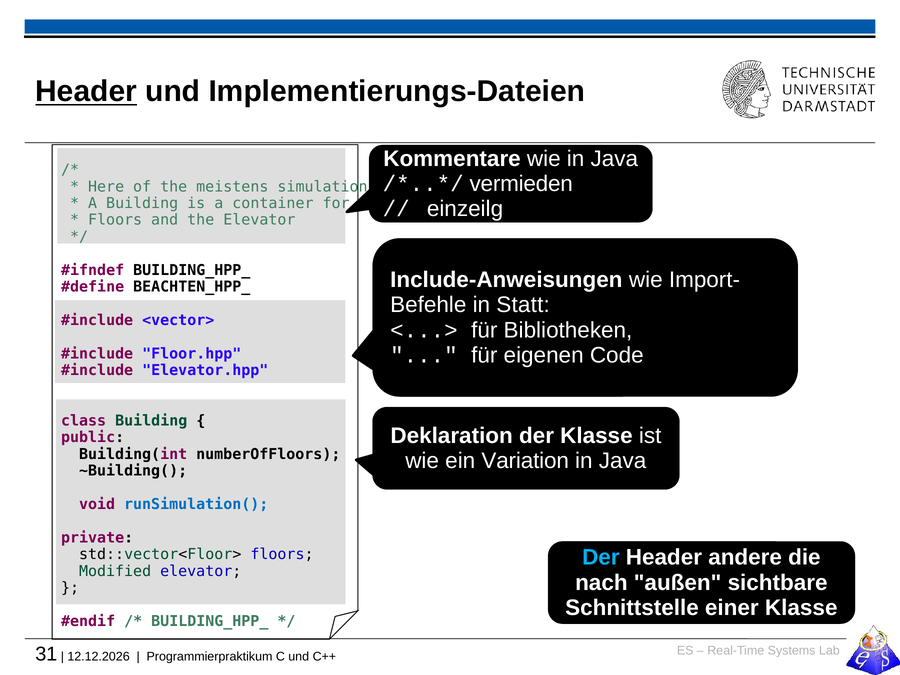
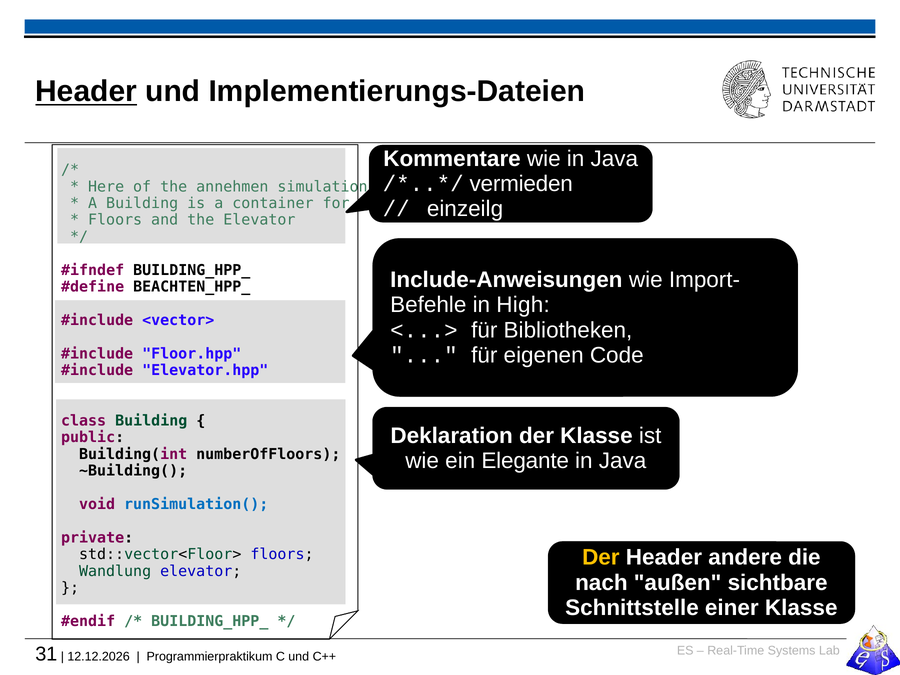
meistens: meistens -> annehmen
Statt: Statt -> High
Variation: Variation -> Elegante
Der at (601, 558) colour: light blue -> yellow
Modified: Modified -> Wandlung
